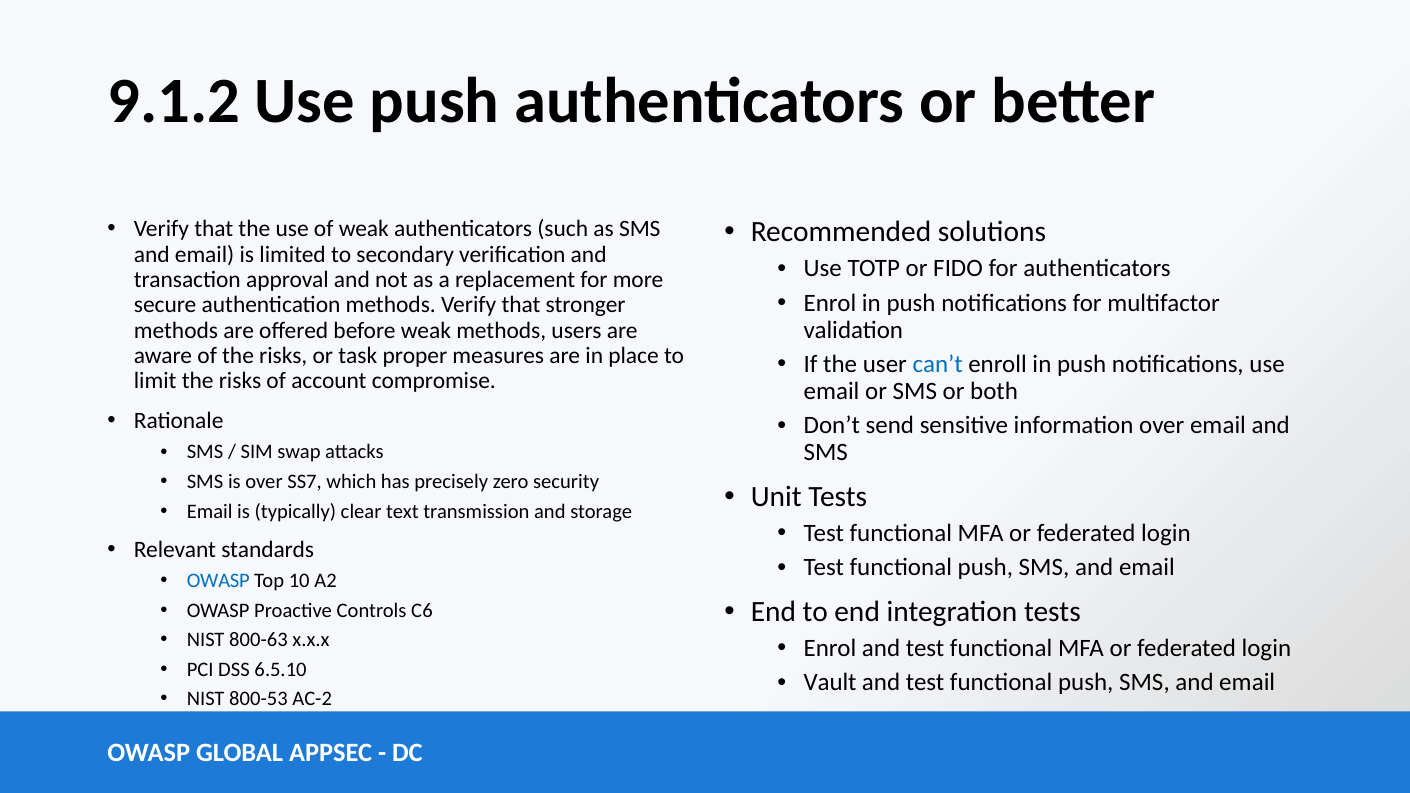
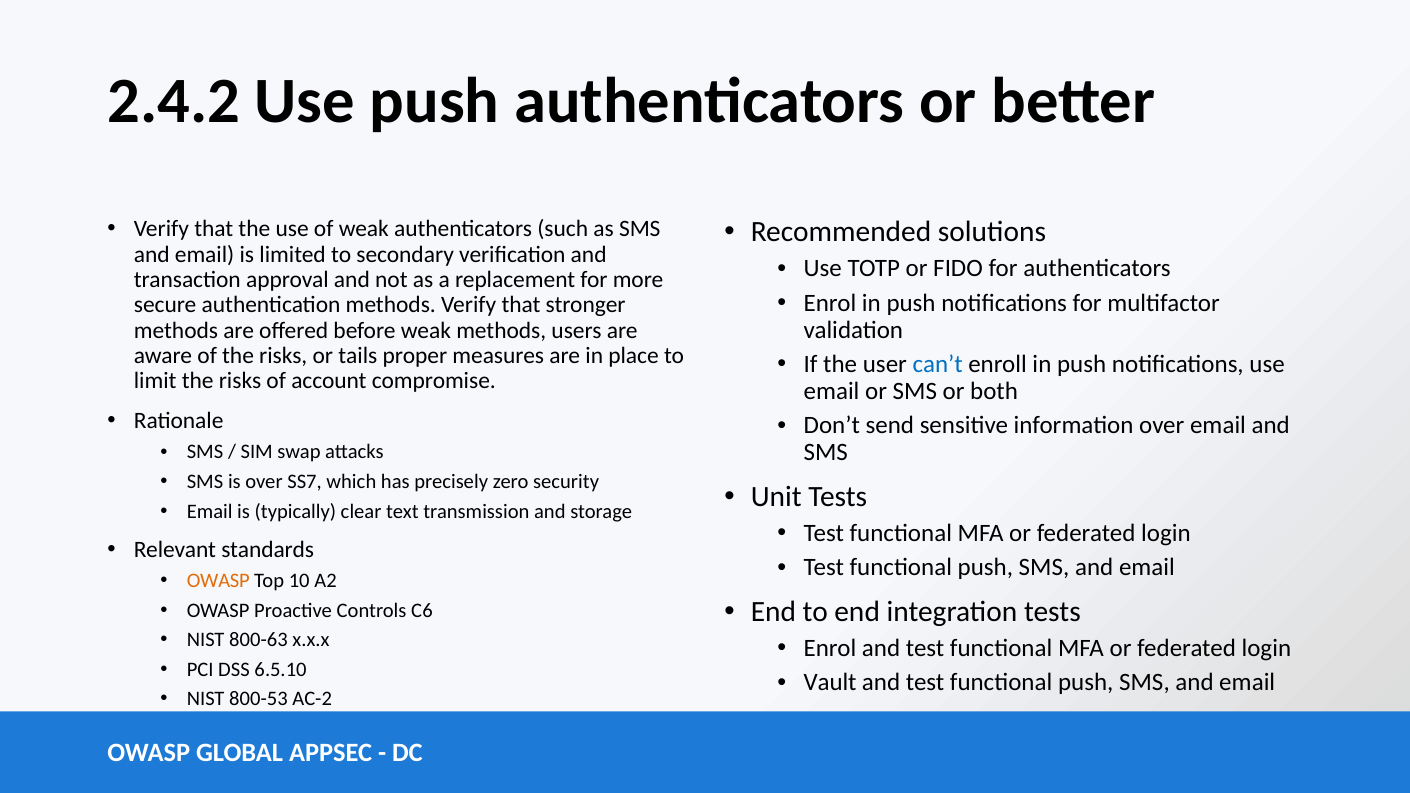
9.1.2: 9.1.2 -> 2.4.2
task: task -> tails
OWASP at (218, 581) colour: blue -> orange
